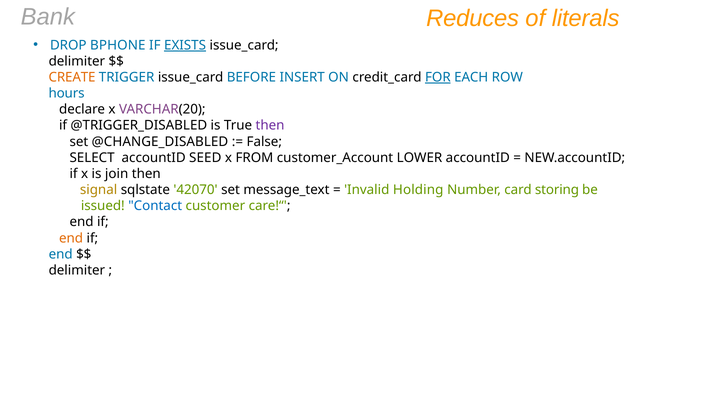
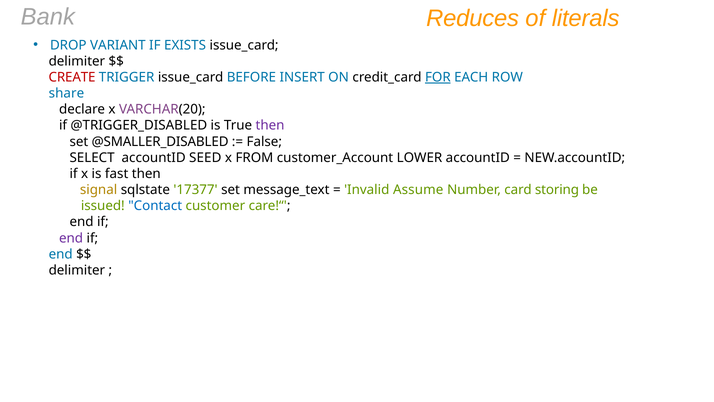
BPHONE: BPHONE -> VARIANT
EXISTS underline: present -> none
CREATE colour: orange -> red
hours: hours -> share
@CHANGE_DISABLED: @CHANGE_DISABLED -> @SMALLER_DISABLED
join: join -> fast
42070: 42070 -> 17377
Holding: Holding -> Assume
end at (71, 238) colour: orange -> purple
